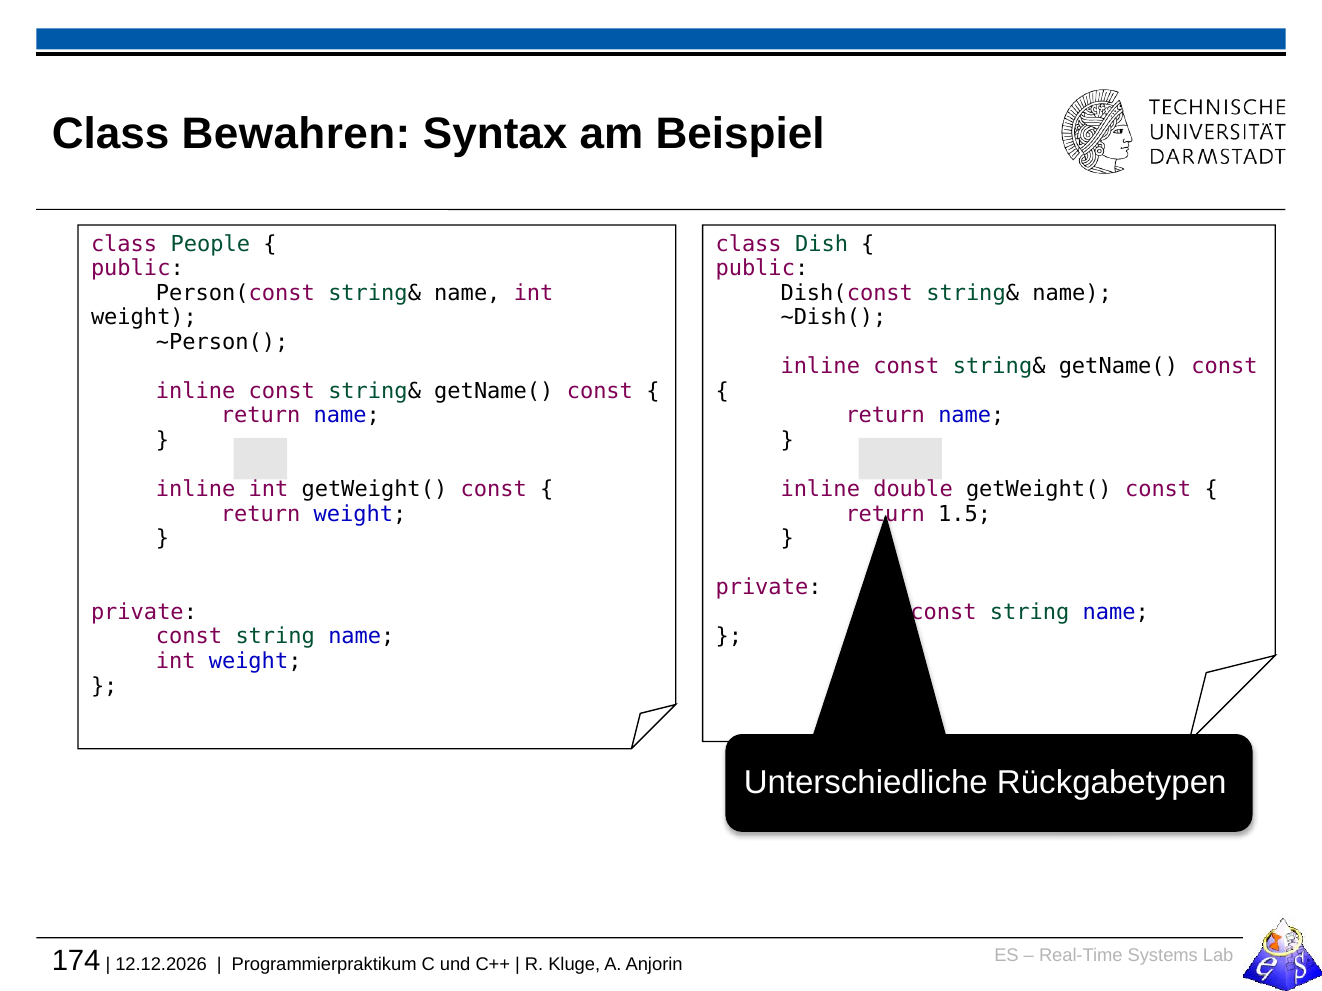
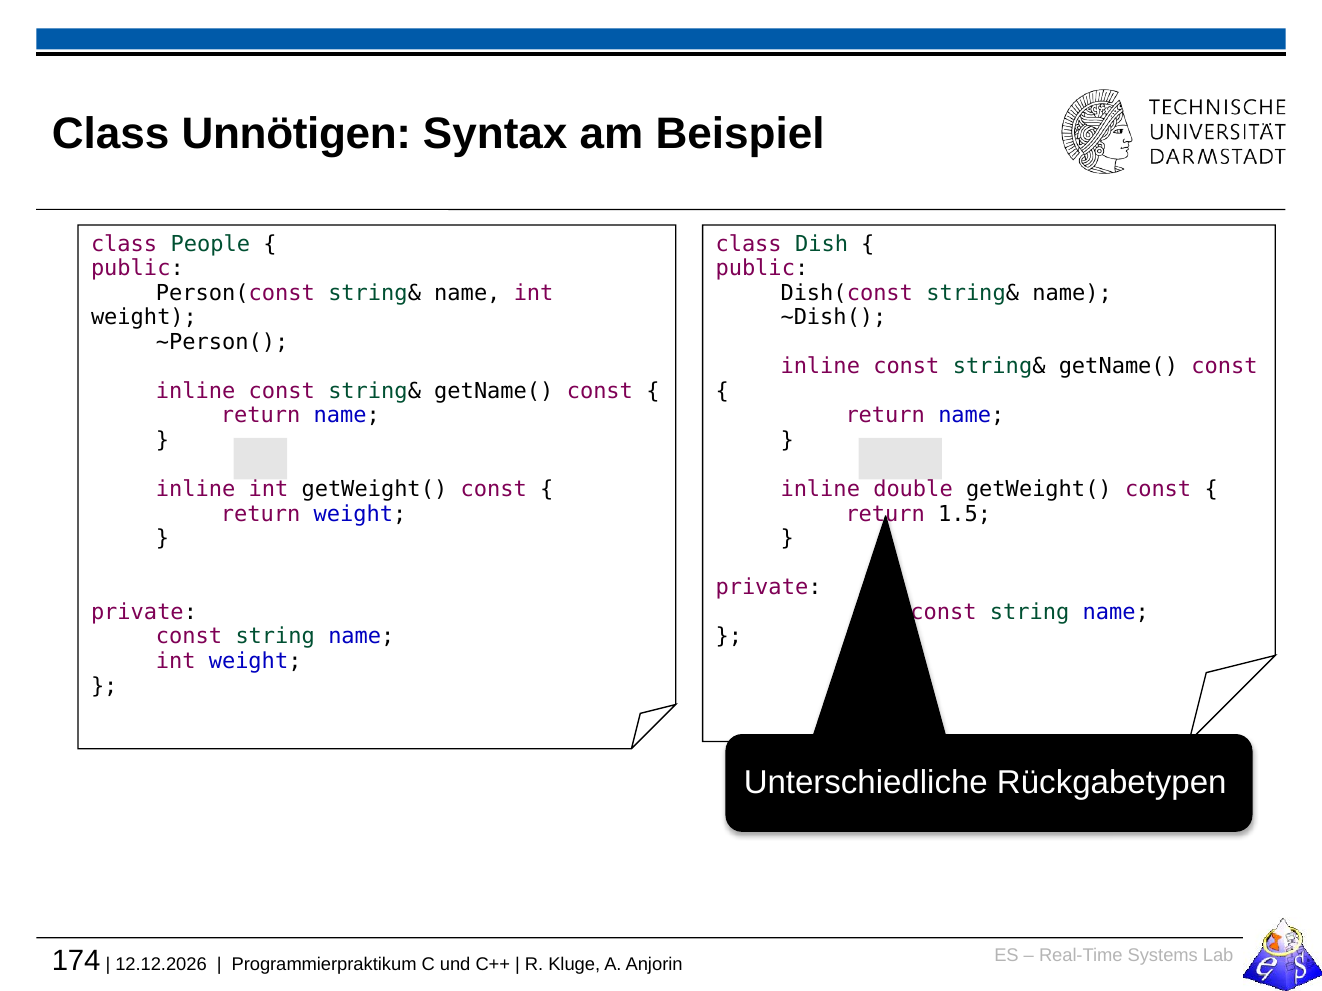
Bewahren: Bewahren -> Unnötigen
